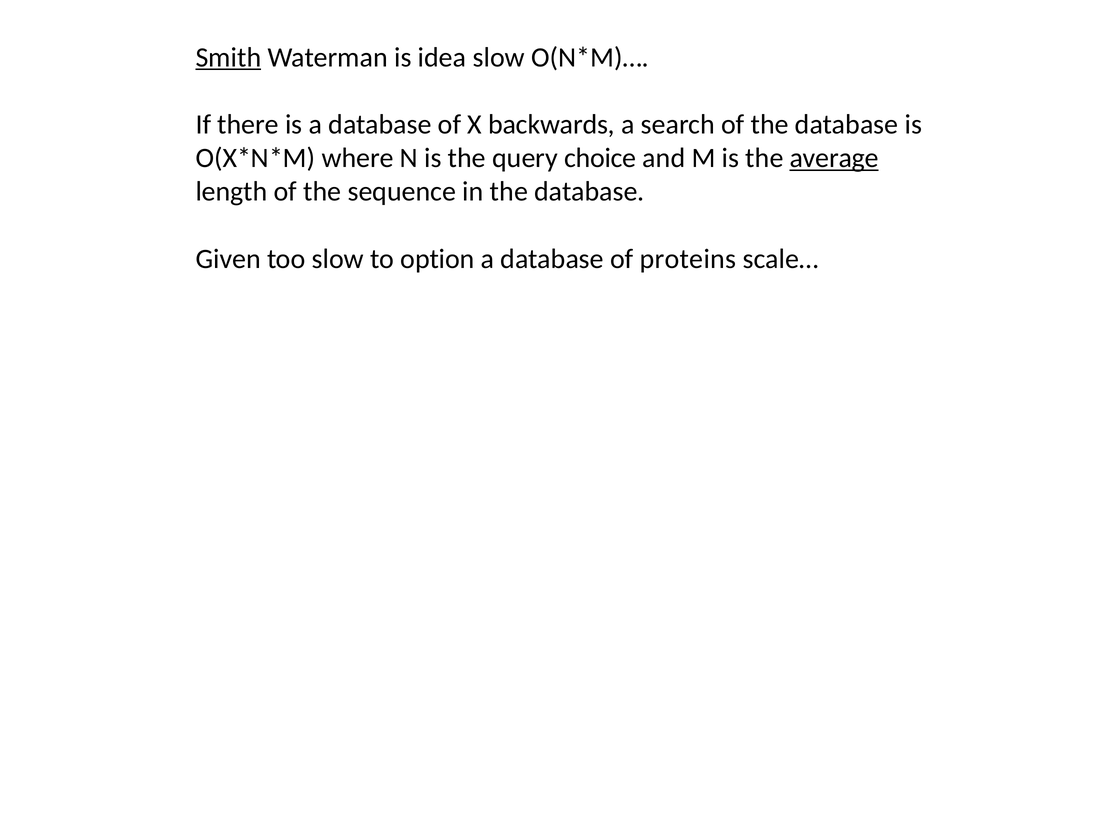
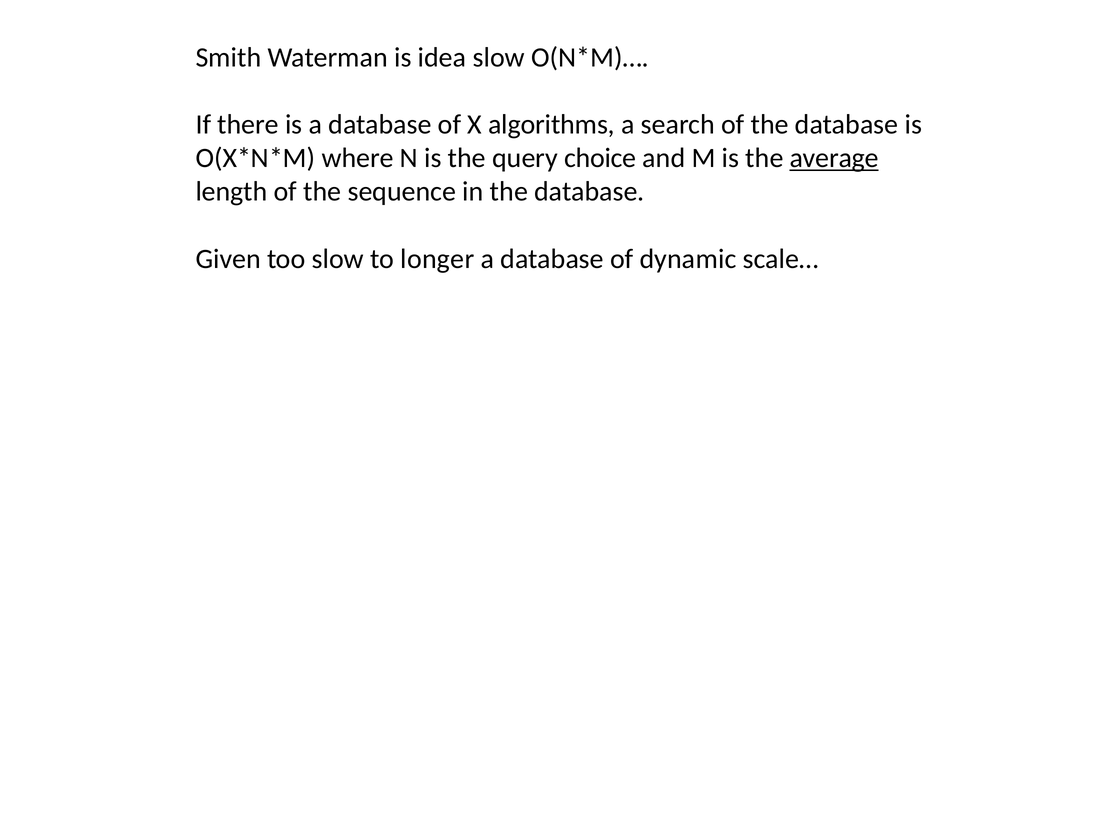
Smith underline: present -> none
backwards: backwards -> algorithms
option: option -> longer
proteins: proteins -> dynamic
